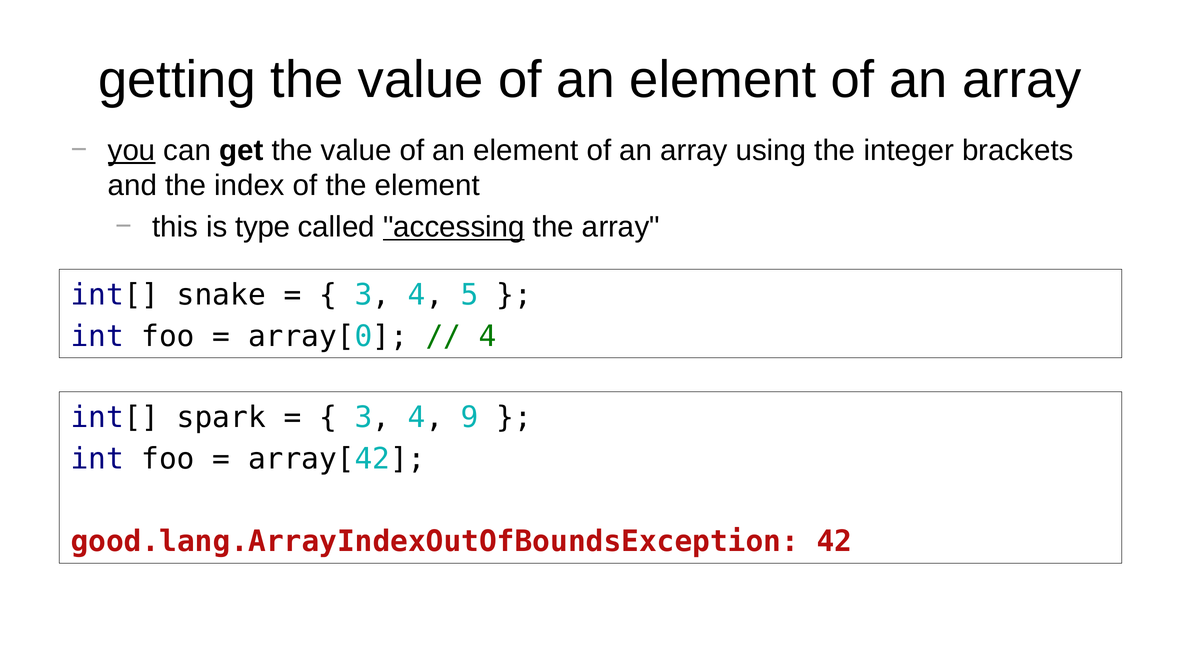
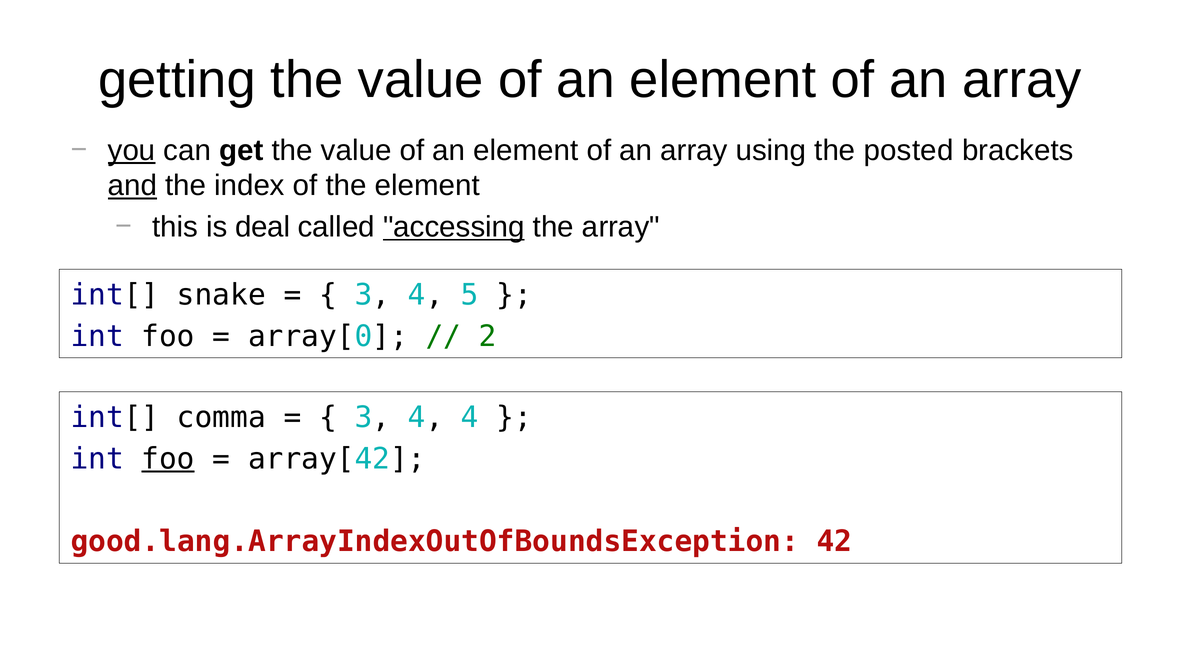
integer: integer -> posted
and underline: none -> present
type: type -> deal
4 at (488, 336): 4 -> 2
spark: spark -> comma
4 9: 9 -> 4
foo at (168, 458) underline: none -> present
